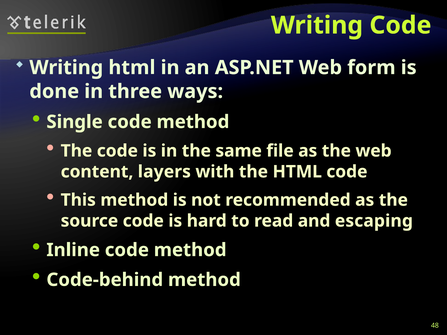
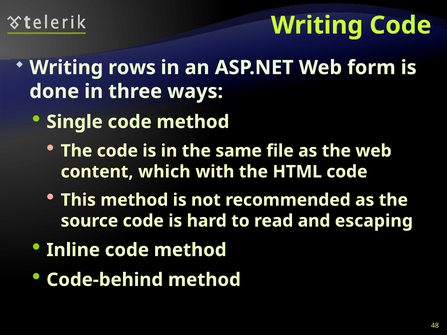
Writing html: html -> rows
layers: layers -> which
